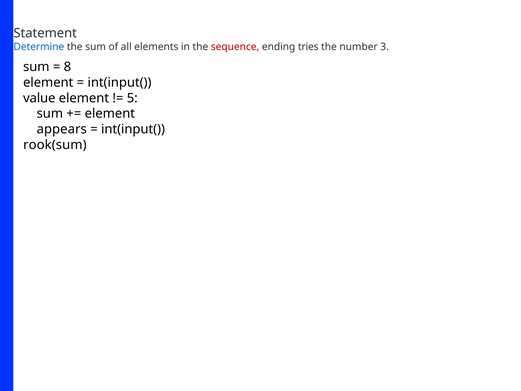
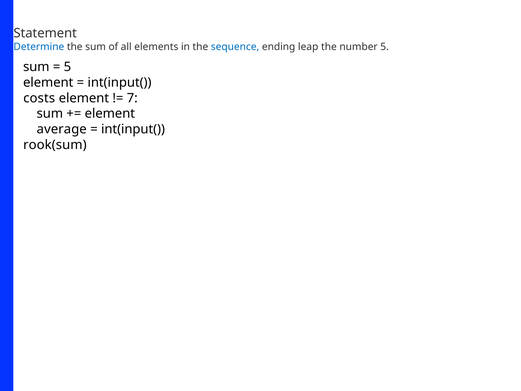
sequence colour: red -> blue
tries: tries -> leap
number 3: 3 -> 5
8 at (67, 67): 8 -> 5
value: value -> costs
5: 5 -> 7
appears: appears -> average
